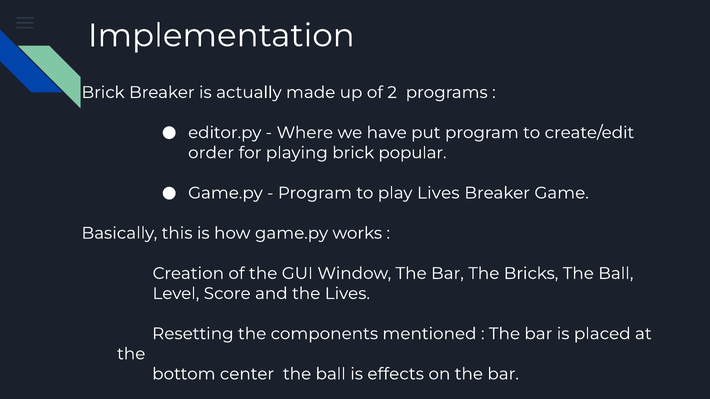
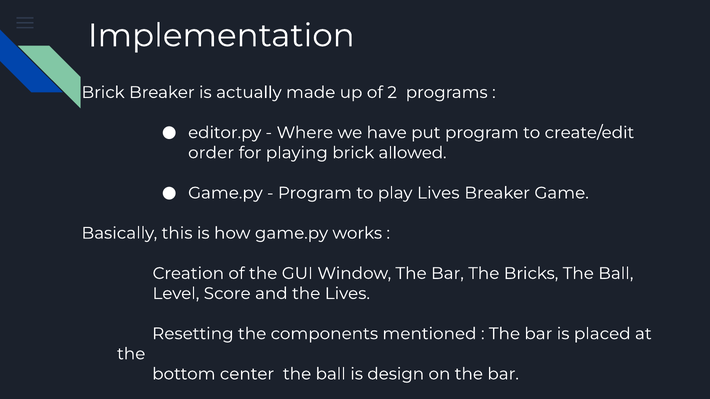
popular: popular -> allowed
effects: effects -> design
